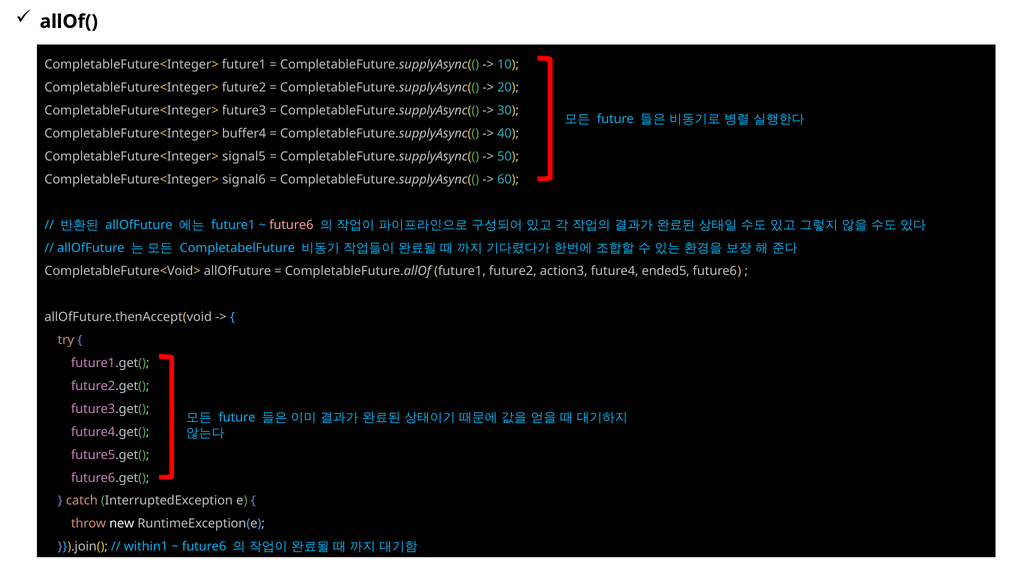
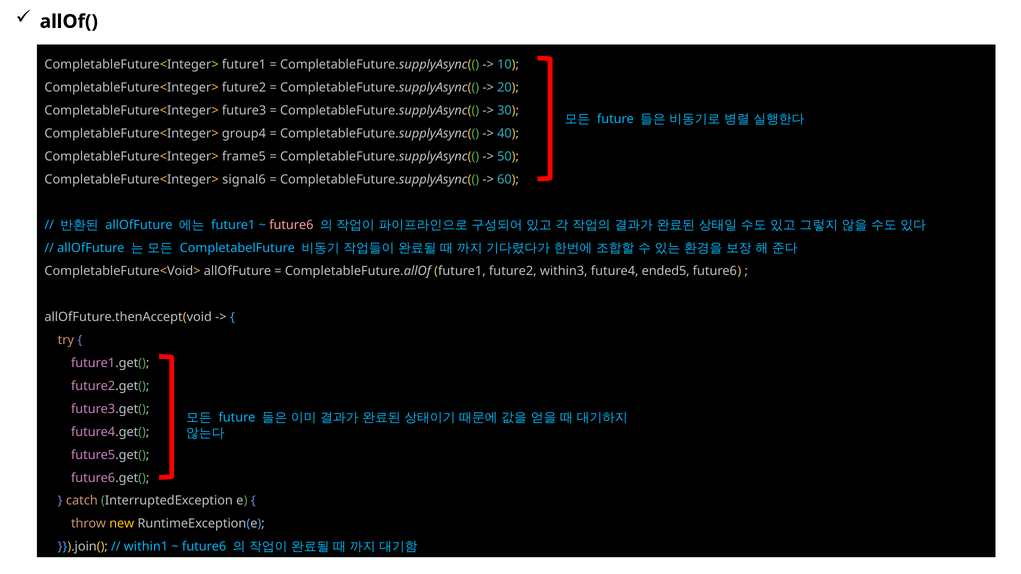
buffer4: buffer4 -> group4
signal5: signal5 -> frame5
action3: action3 -> within3
new colour: white -> yellow
